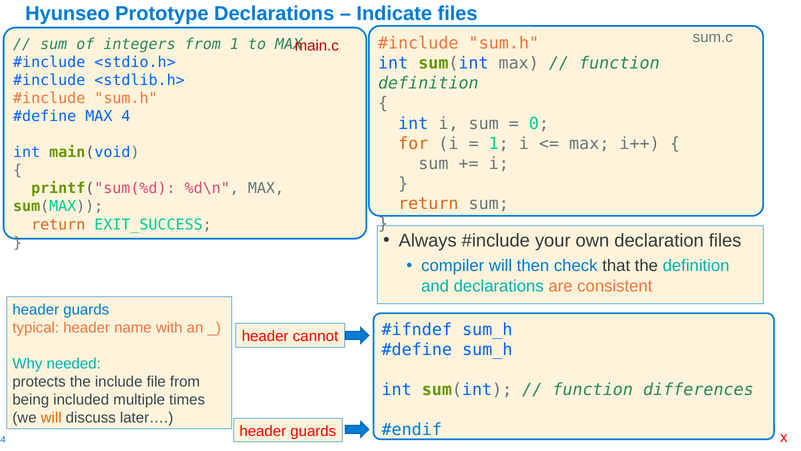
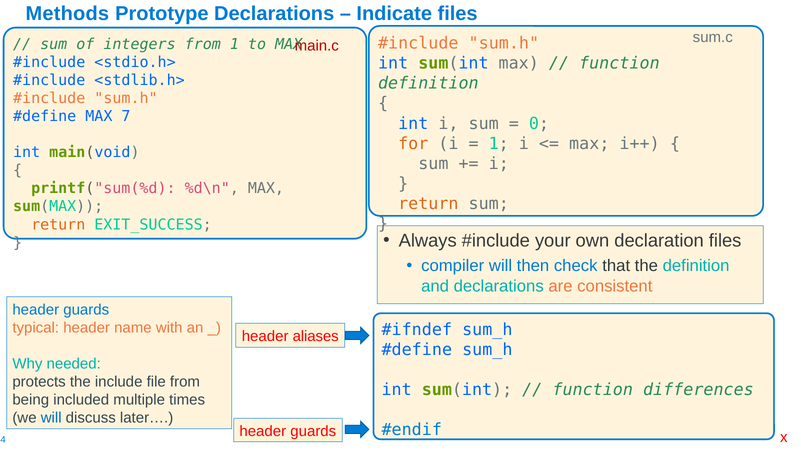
Hyunseo: Hyunseo -> Methods
4: 4 -> 7
cannot: cannot -> aliases
will at (51, 417) colour: orange -> blue
